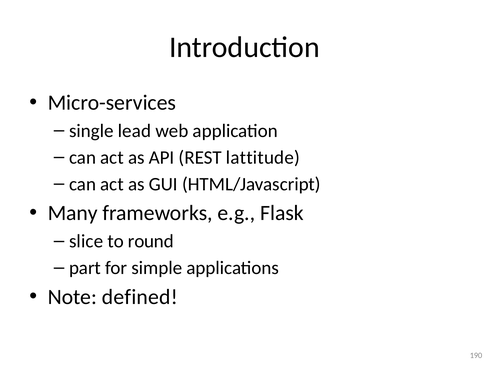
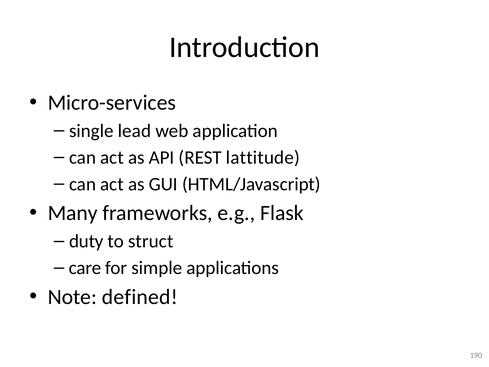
slice: slice -> duty
round: round -> struct
part: part -> care
